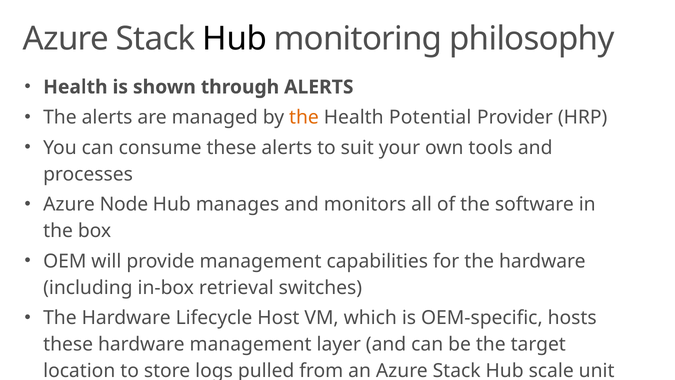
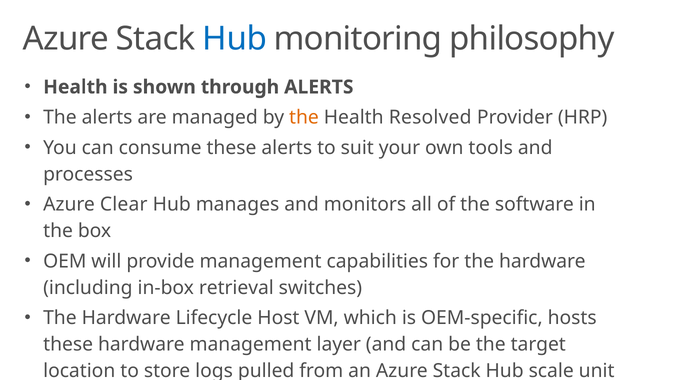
Hub at (235, 39) colour: black -> blue
Potential: Potential -> Resolved
Node: Node -> Clear
